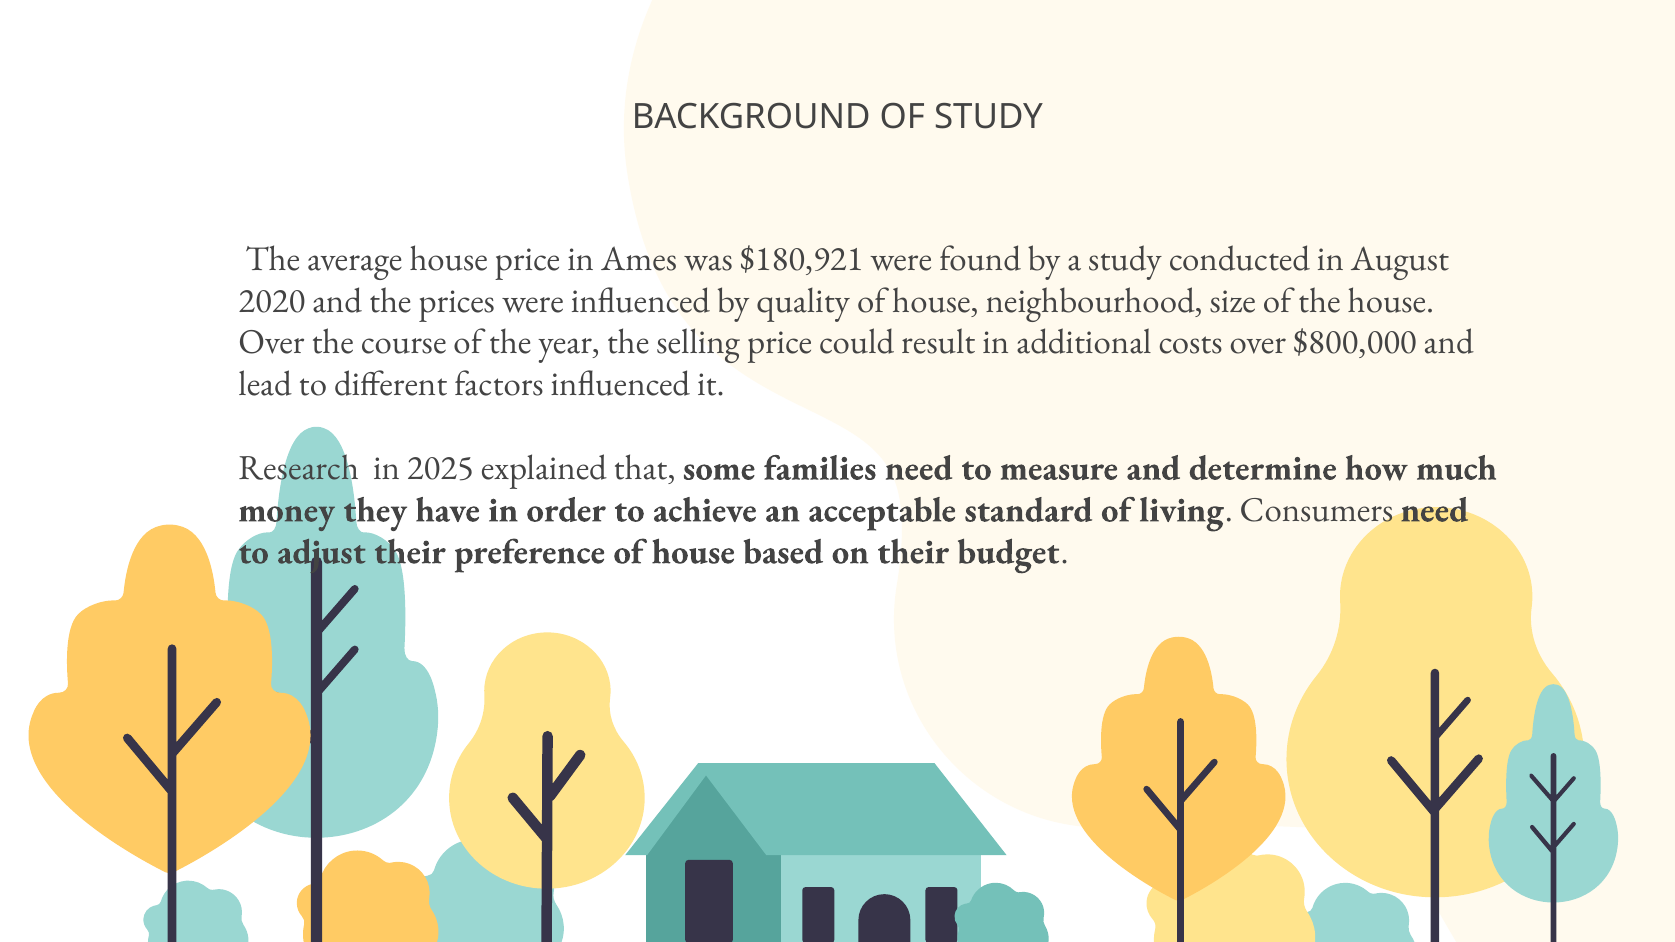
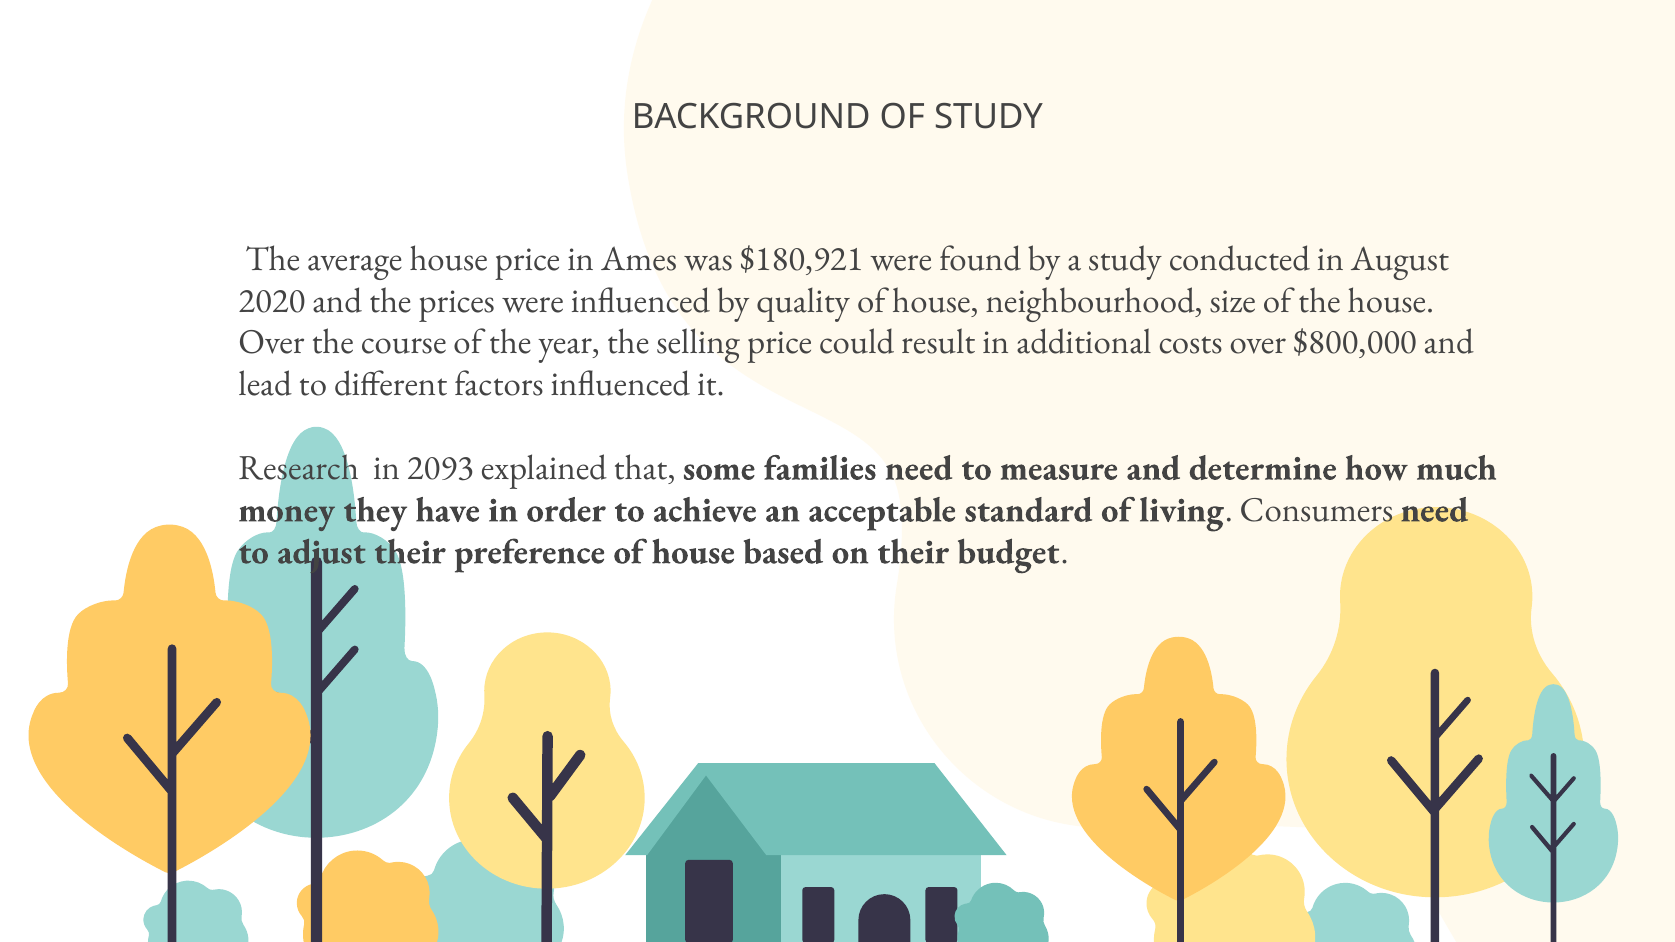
2025: 2025 -> 2093
